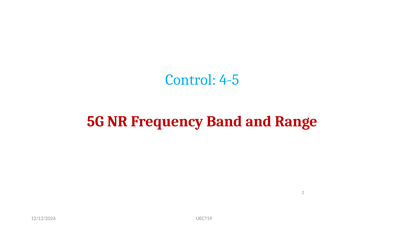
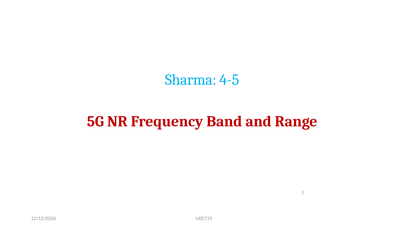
Control: Control -> Sharma
